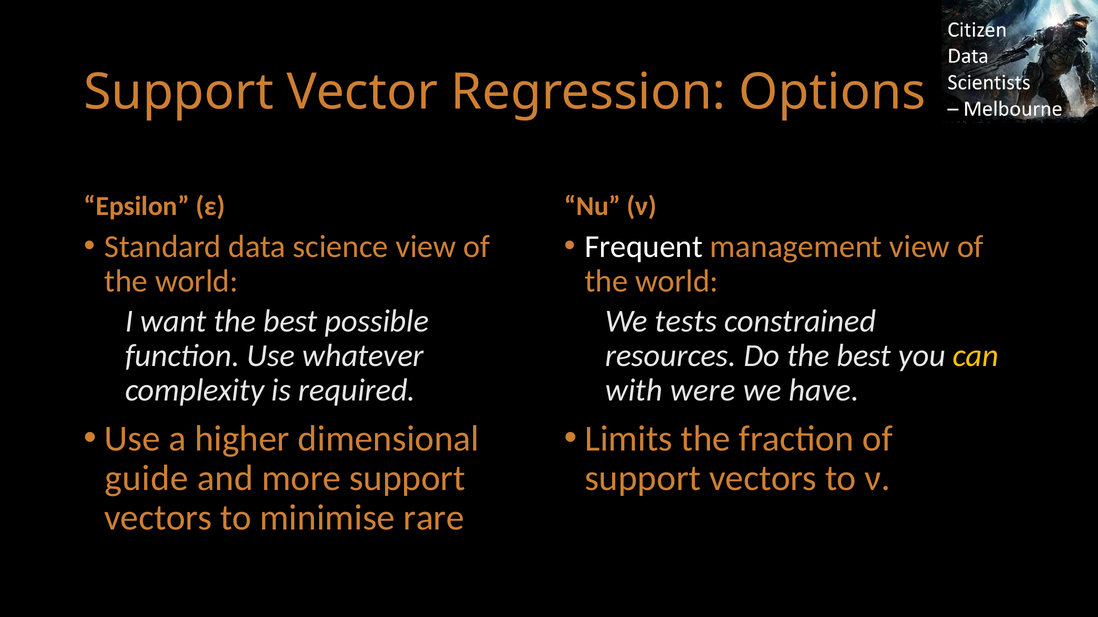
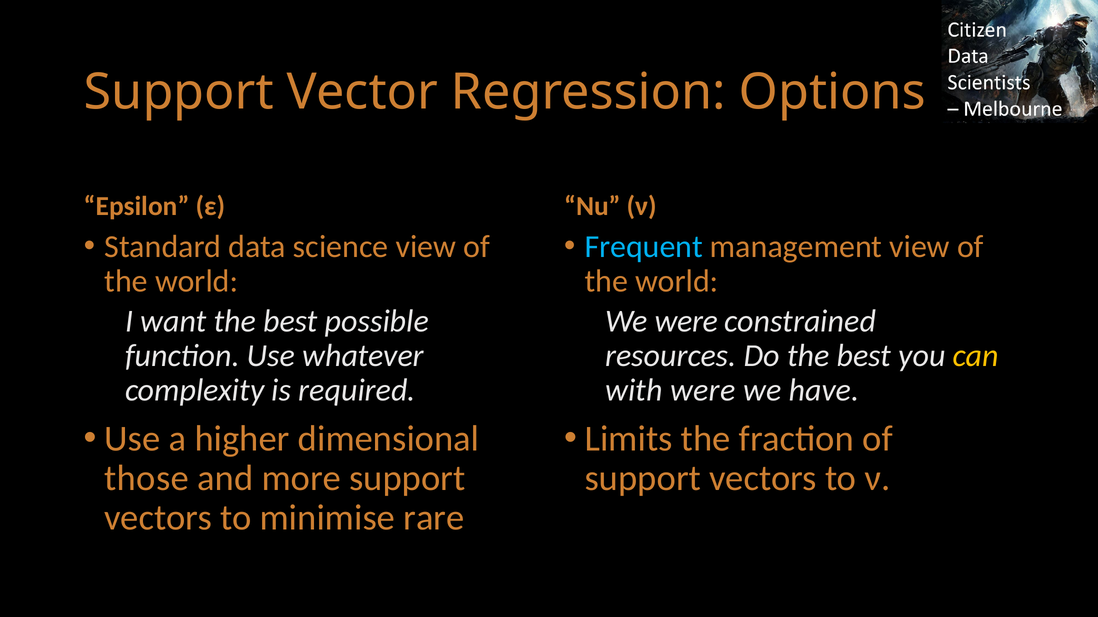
Frequent colour: white -> light blue
We tests: tests -> were
guide: guide -> those
